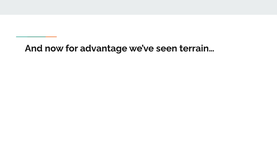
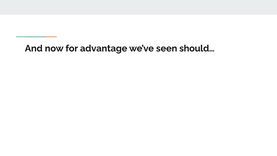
terrain…: terrain… -> should…
